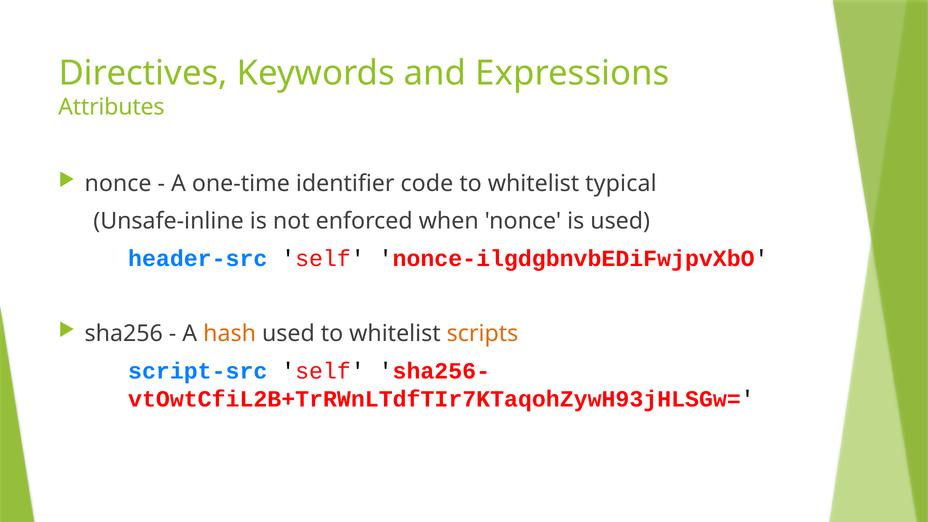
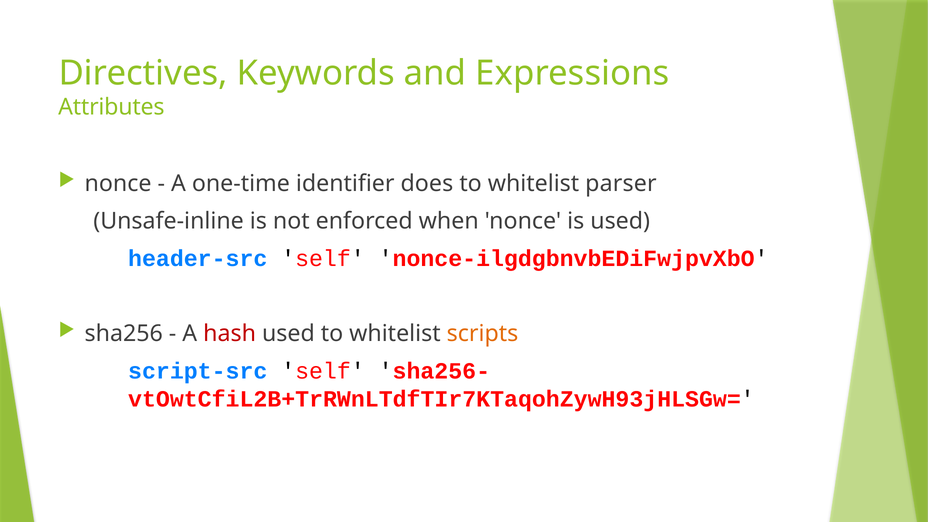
code: code -> does
typical: typical -> parser
hash colour: orange -> red
